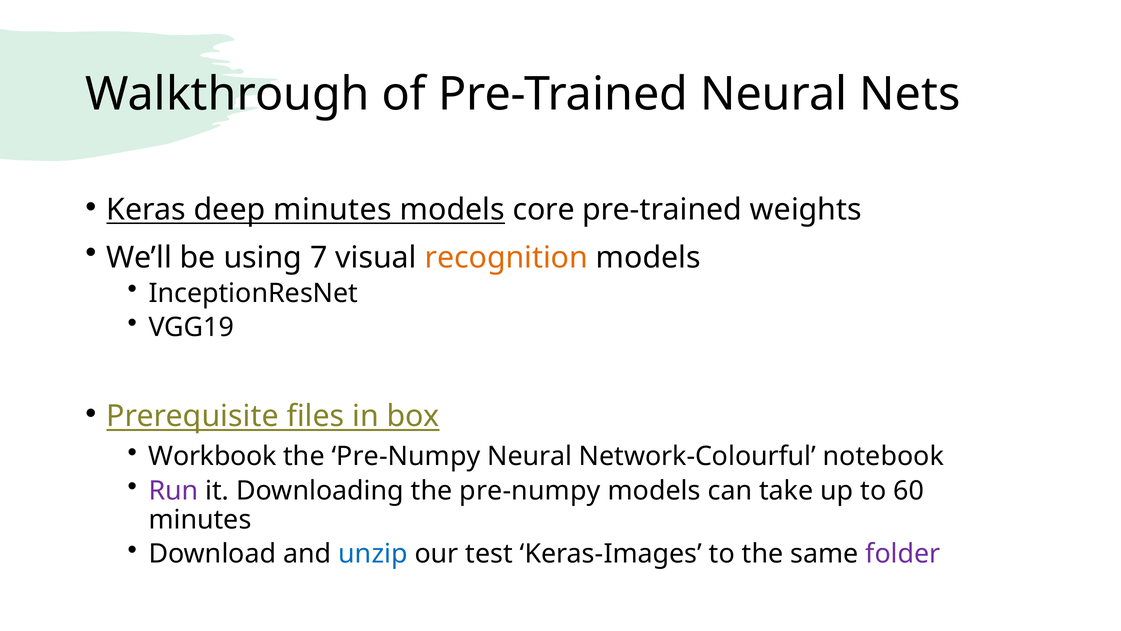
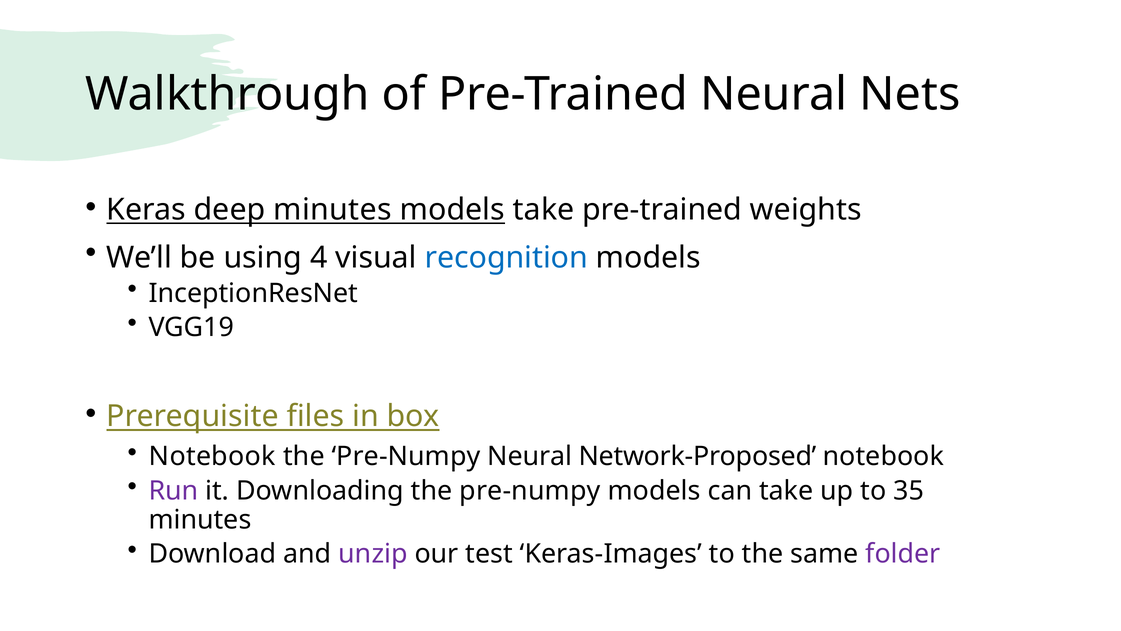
models core: core -> take
7: 7 -> 4
recognition colour: orange -> blue
Workbook at (213, 456): Workbook -> Notebook
Network-Colourful: Network-Colourful -> Network-Proposed
60: 60 -> 35
unzip colour: blue -> purple
